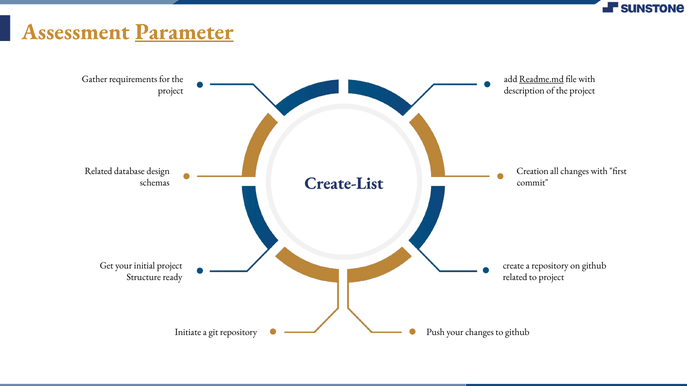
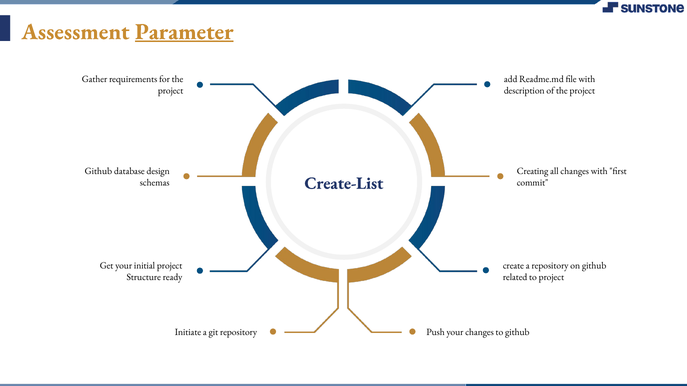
Readme.md underline: present -> none
Related at (98, 171): Related -> Github
Creation: Creation -> Creating
